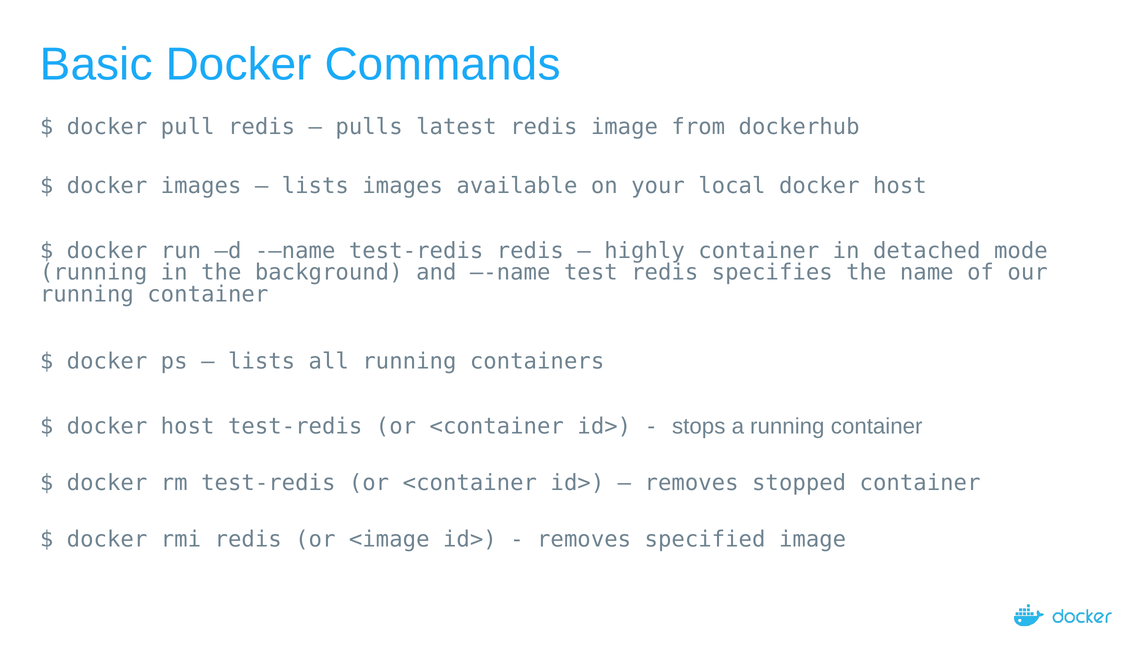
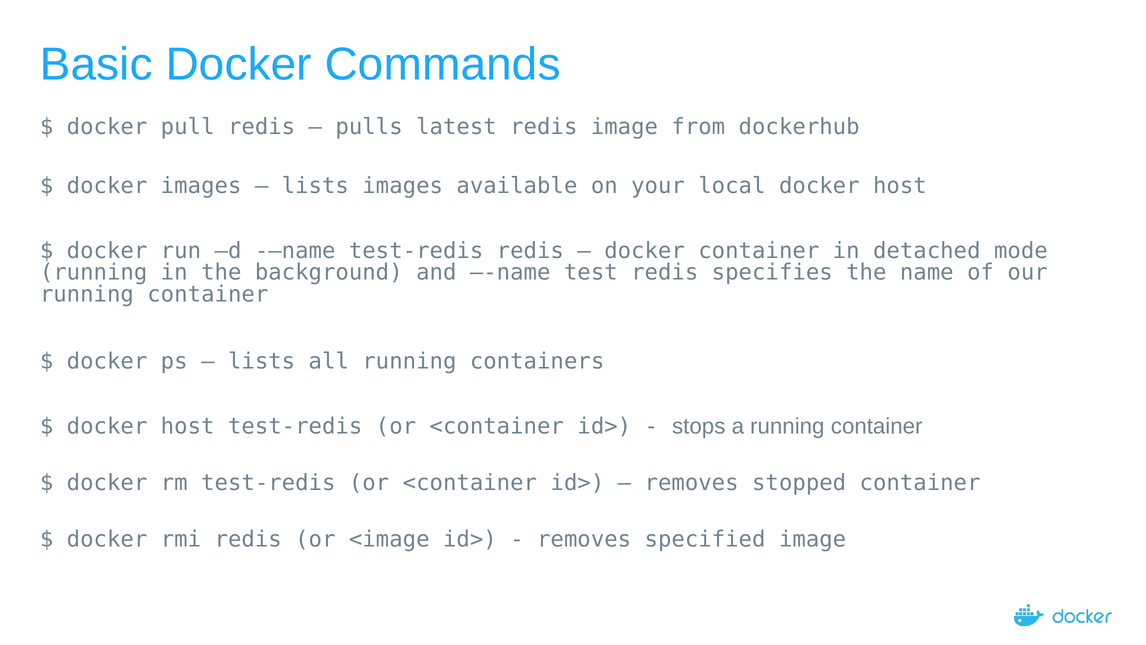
highly at (645, 251): highly -> docker
